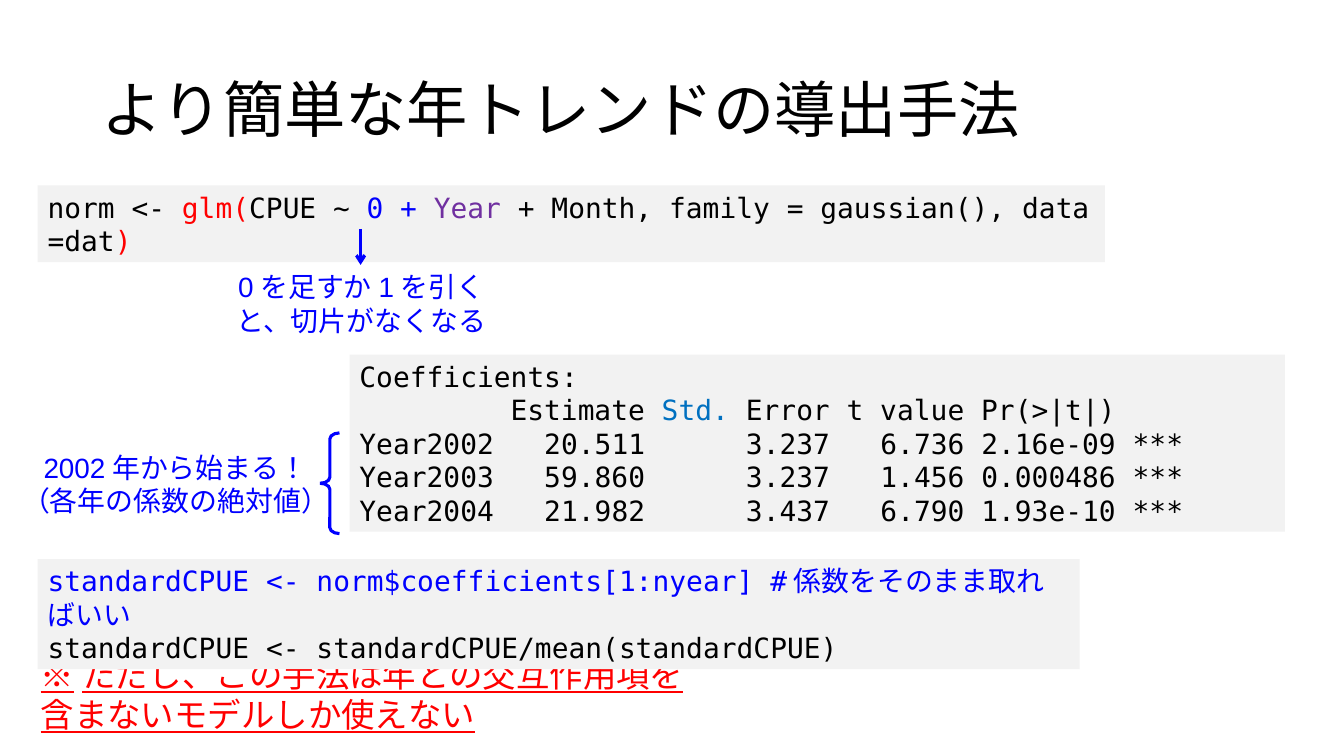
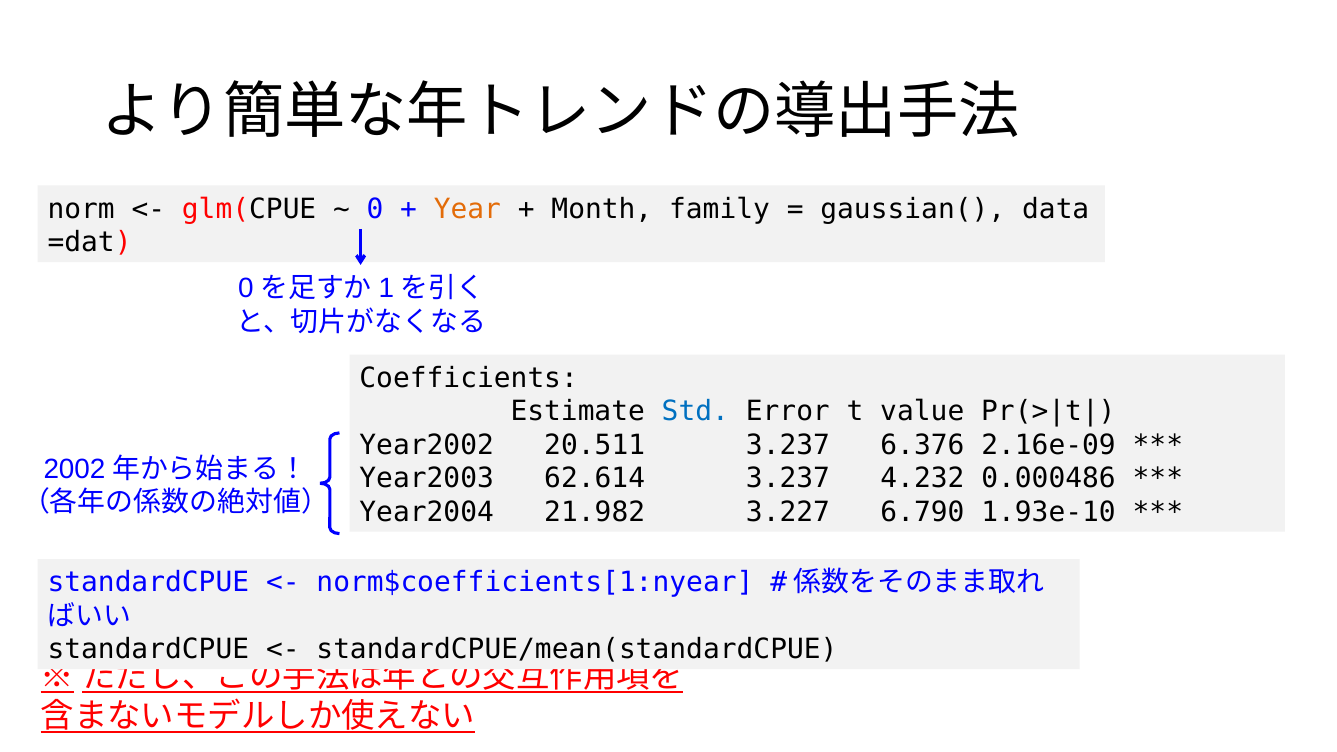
Year colour: purple -> orange
6.736: 6.736 -> 6.376
59.860: 59.860 -> 62.614
1.456: 1.456 -> 4.232
3.437: 3.437 -> 3.227
